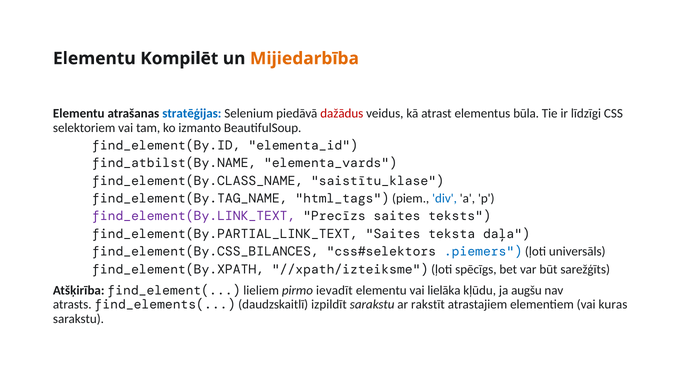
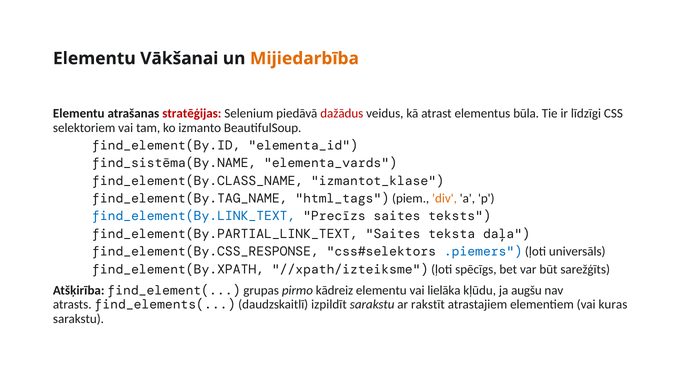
Kompilēt: Kompilēt -> Vākšanai
stratēģijas colour: blue -> red
find_atbilst(By.NAME: find_atbilst(By.NAME -> find_sistēma(By.NAME
saistītu_klase: saistītu_klase -> izmantot_klase
div colour: blue -> orange
find_element(By.LINK_TEXT colour: purple -> blue
find_element(By.CSS_BILANCES: find_element(By.CSS_BILANCES -> find_element(By.CSS_RESPONSE
lieliem: lieliem -> grupas
ievadīt: ievadīt -> kādreiz
